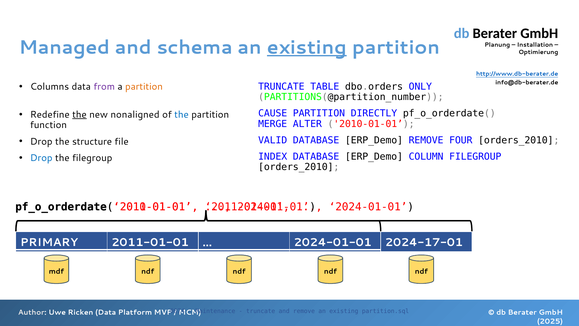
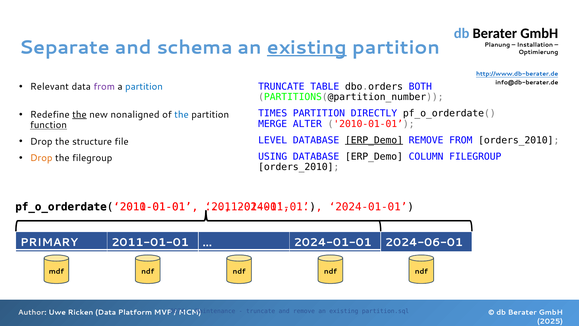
Managed: Managed -> Separate
Columns: Columns -> Relevant
partition at (144, 86) colour: orange -> blue
ONLY: ONLY -> BOTH
CAUSE: CAUSE -> TIMES
function underline: none -> present
VALID: VALID -> LEVEL
ERP_Demo at (374, 140) underline: none -> present
REMOVE FOUR: FOUR -> FROM
INDEX: INDEX -> USING
Drop at (41, 158) colour: blue -> orange
2024-17-01: 2024-17-01 -> 2024-06-01
